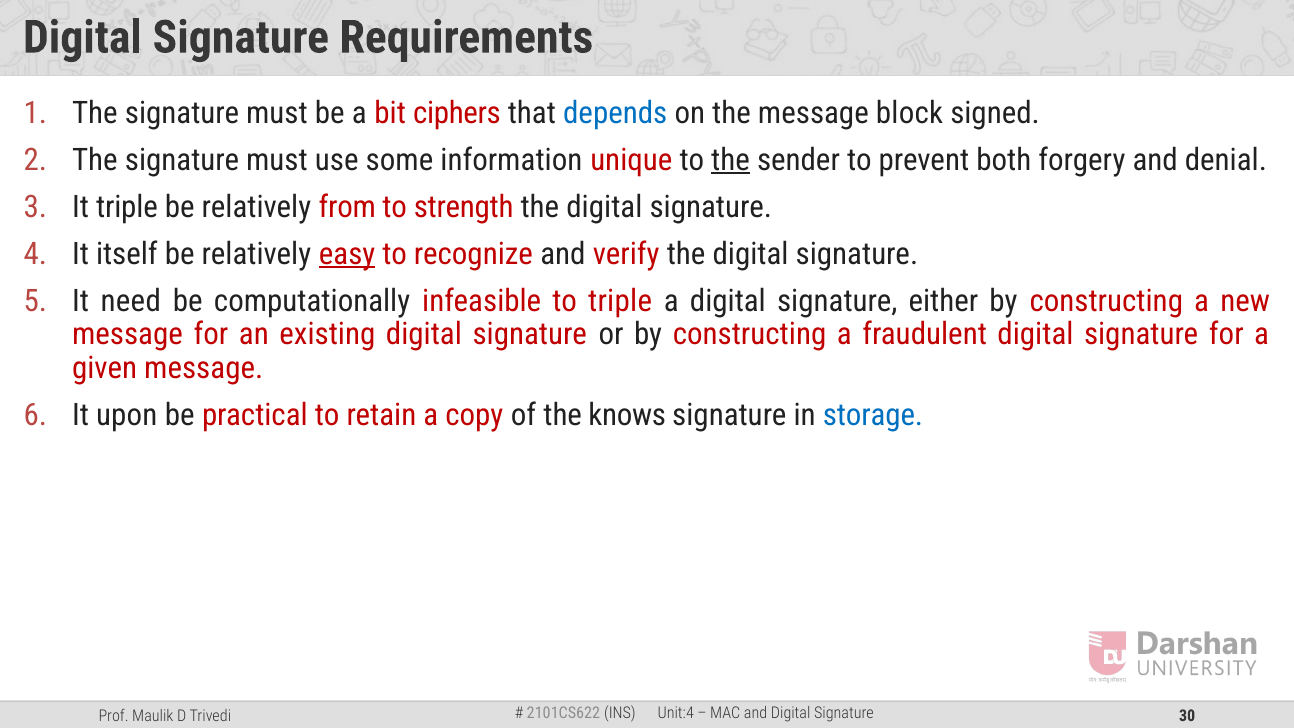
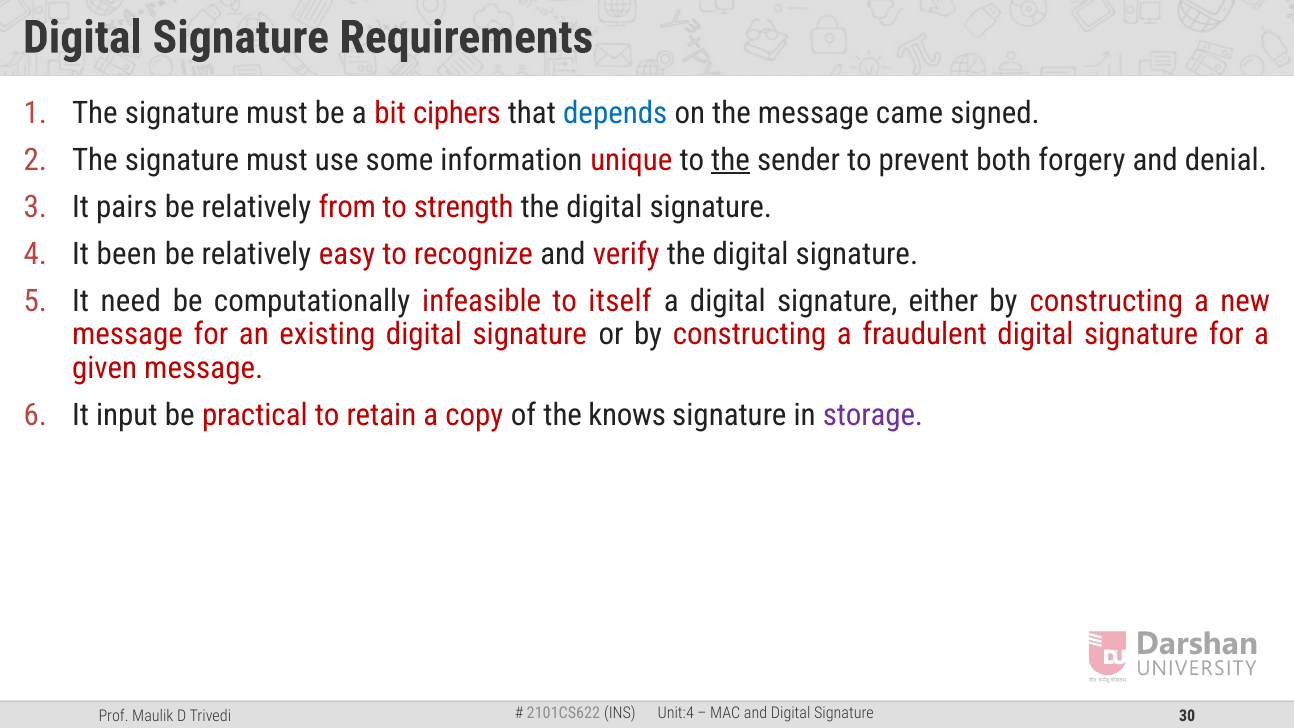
block: block -> came
It triple: triple -> pairs
itself: itself -> been
easy underline: present -> none
to triple: triple -> itself
upon: upon -> input
storage colour: blue -> purple
